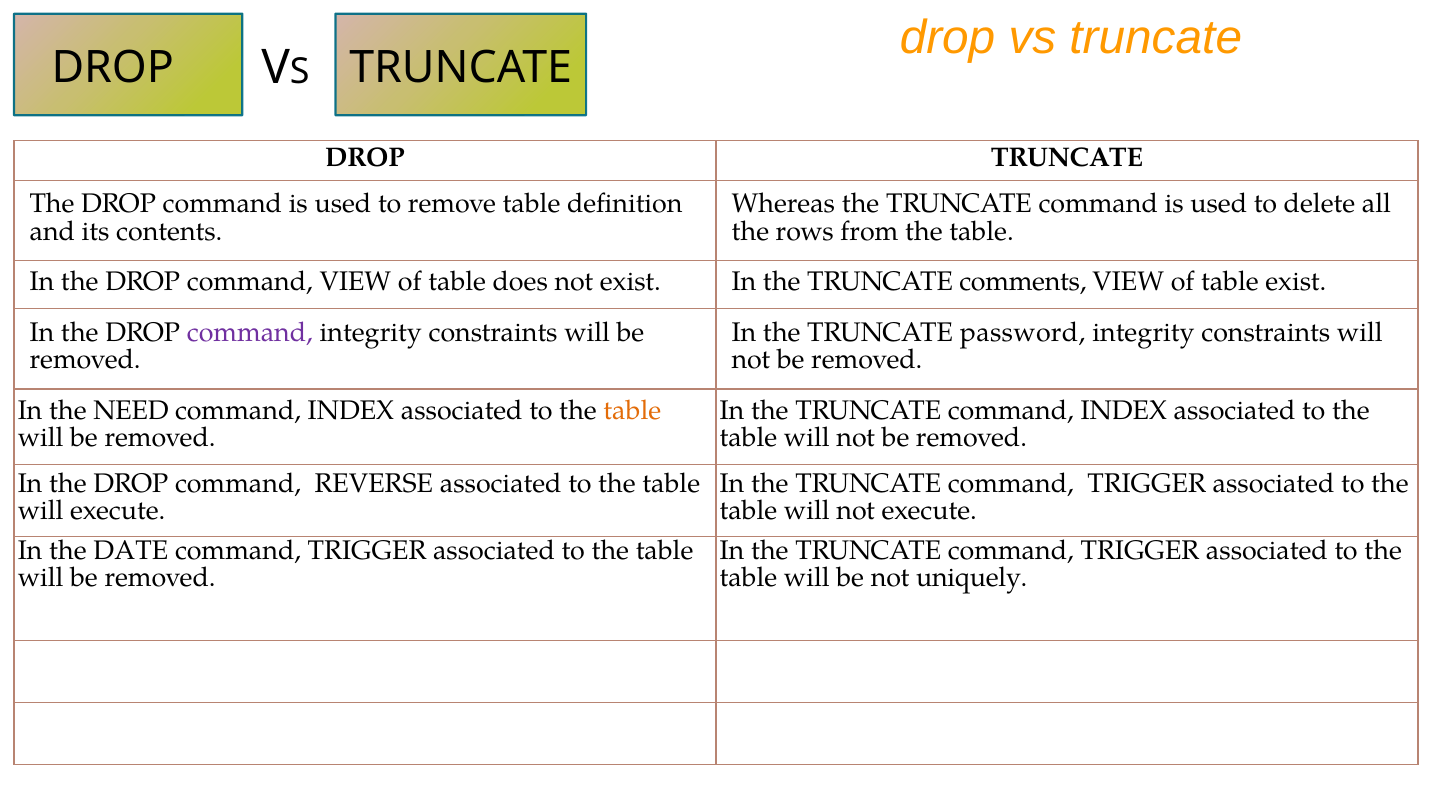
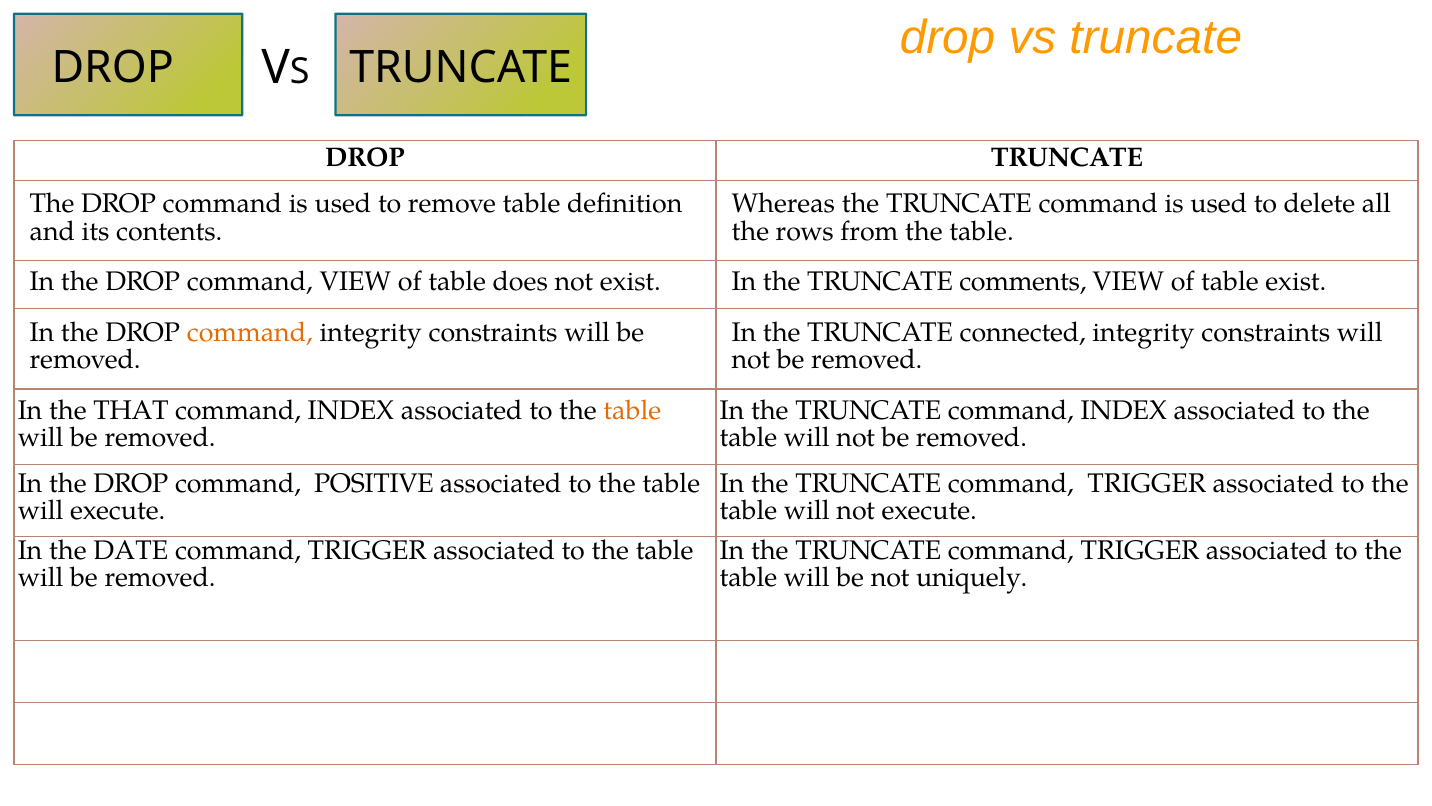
command at (250, 332) colour: purple -> orange
password: password -> connected
NEED: NEED -> THAT
REVERSE: REVERSE -> POSITIVE
